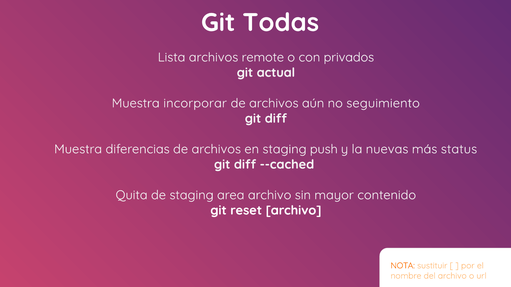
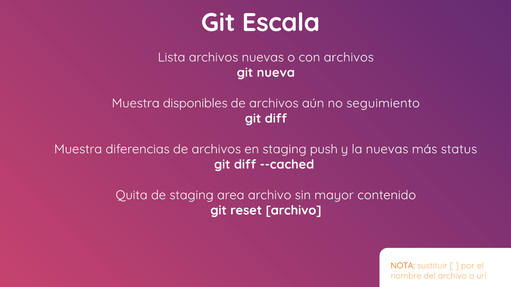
Todas: Todas -> Escala
archivos remote: remote -> nuevas
con privados: privados -> archivos
actual: actual -> nueva
incorporar: incorporar -> disponibles
